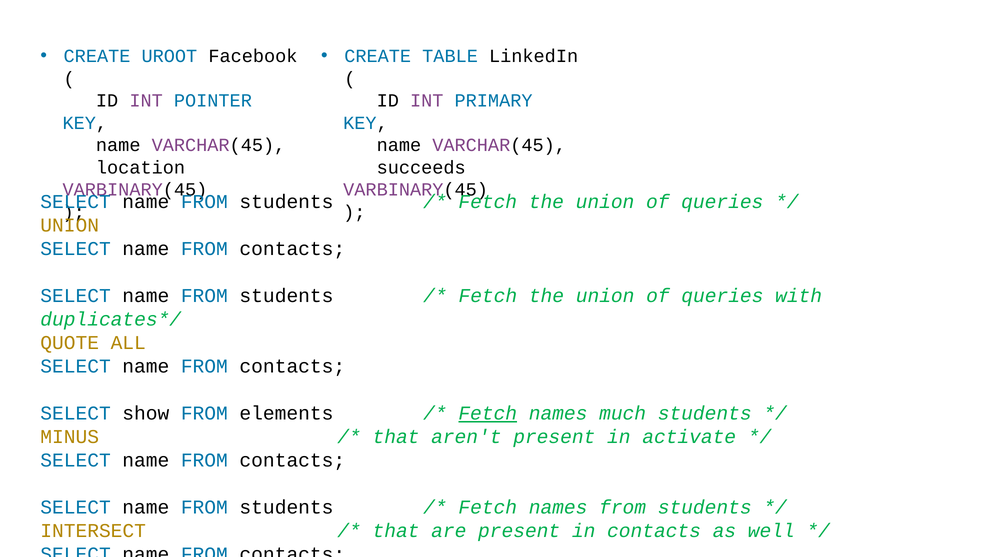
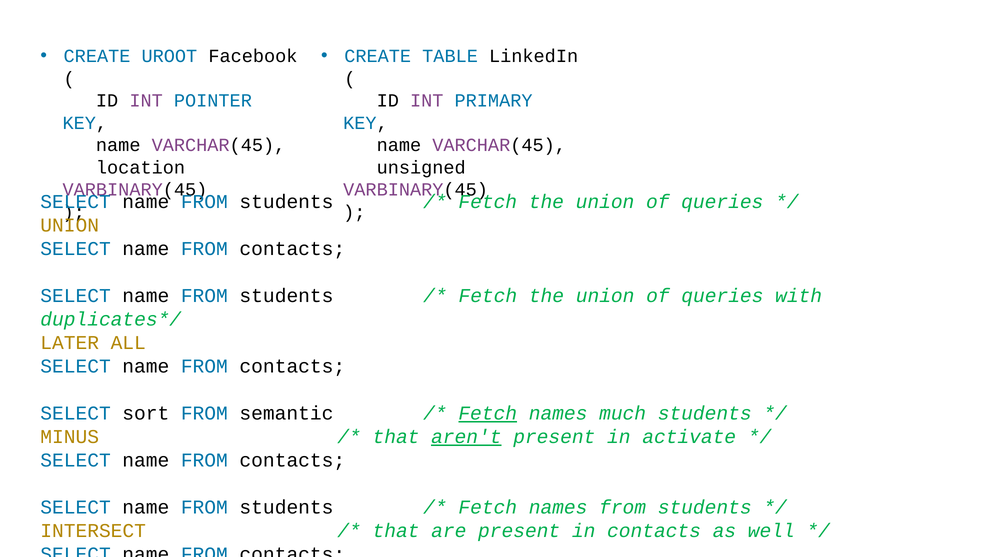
succeeds: succeeds -> unsigned
QUOTE: QUOTE -> LATER
show: show -> sort
elements: elements -> semantic
aren't underline: none -> present
